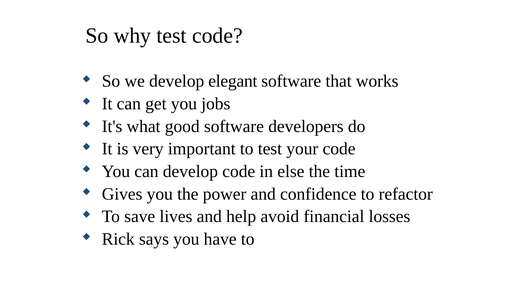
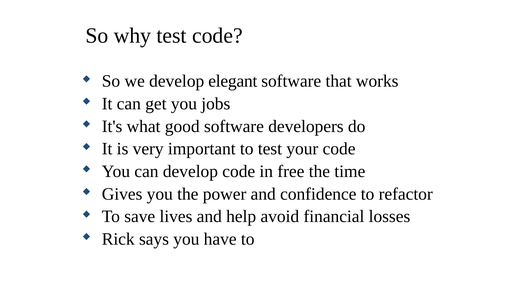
else: else -> free
